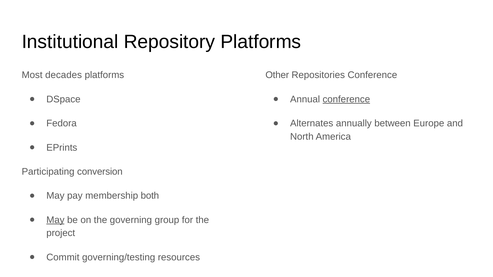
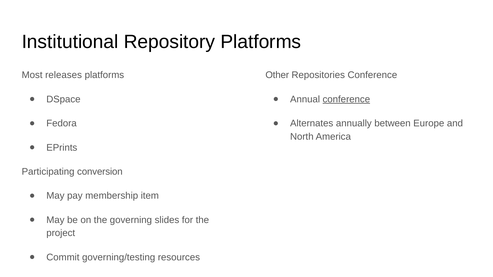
decades: decades -> releases
both: both -> item
May at (55, 220) underline: present -> none
group: group -> slides
